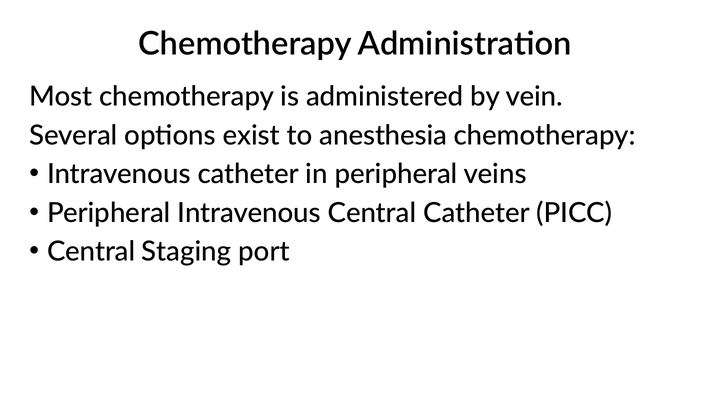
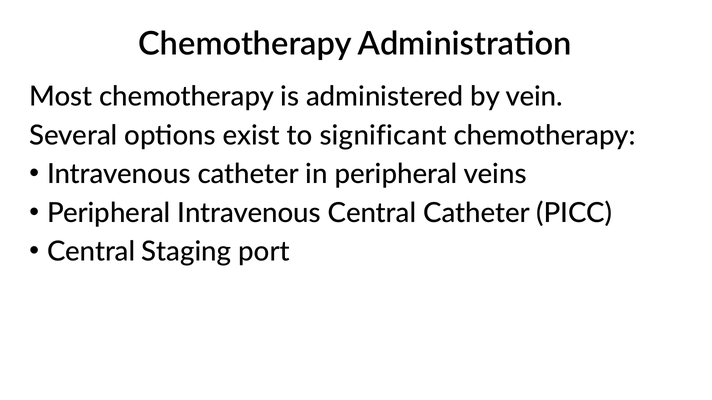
anesthesia: anesthesia -> significant
